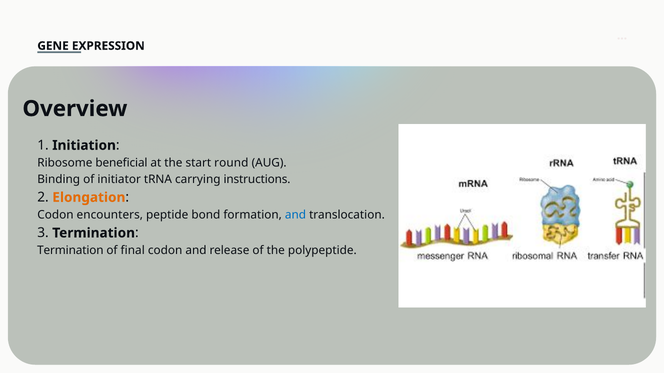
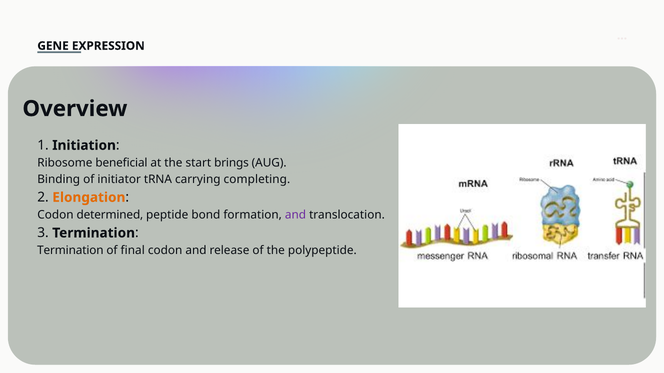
round: round -> brings
instructions: instructions -> completing
encounters: encounters -> determined
and at (295, 215) colour: blue -> purple
